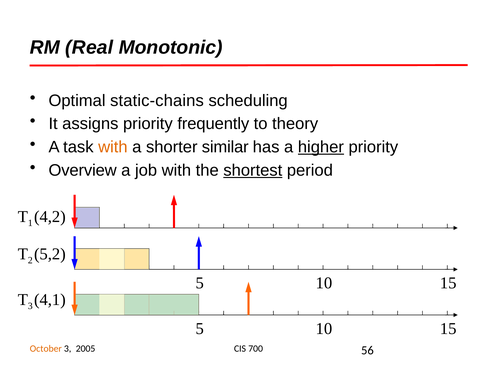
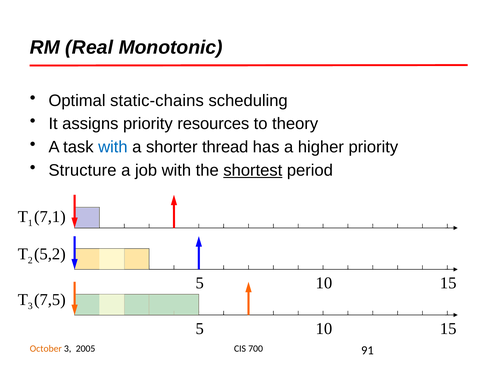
frequently: frequently -> resources
with at (113, 147) colour: orange -> blue
similar: similar -> thread
higher underline: present -> none
Overview: Overview -> Structure
4,2: 4,2 -> 7,1
4,1: 4,1 -> 7,5
56: 56 -> 91
